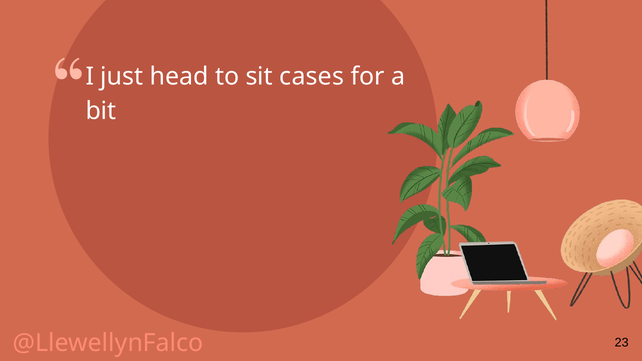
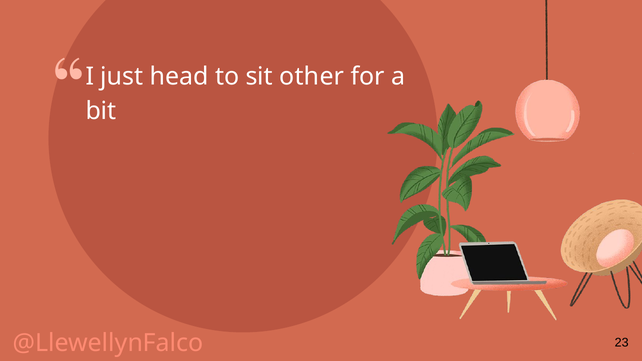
cases: cases -> other
